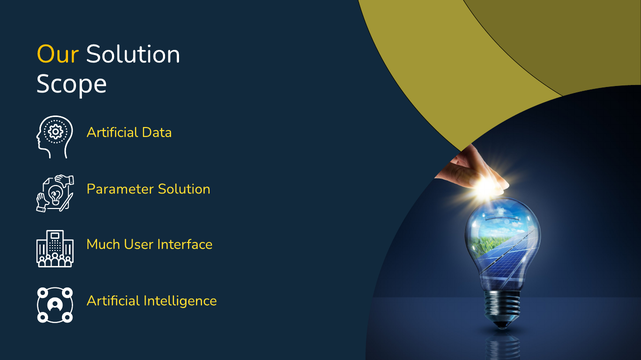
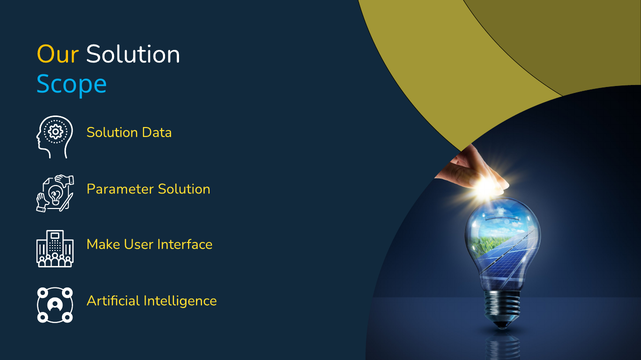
Scope colour: white -> light blue
Artificial at (112, 133): Artificial -> Solution
Much: Much -> Make
